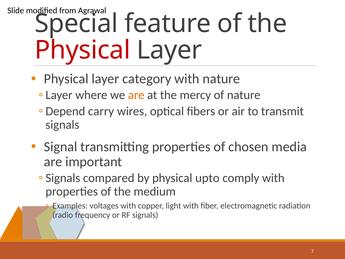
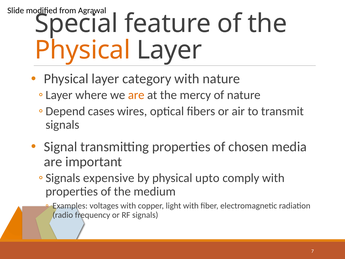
Physical at (82, 50) colour: red -> orange
carry: carry -> cases
compared: compared -> expensive
